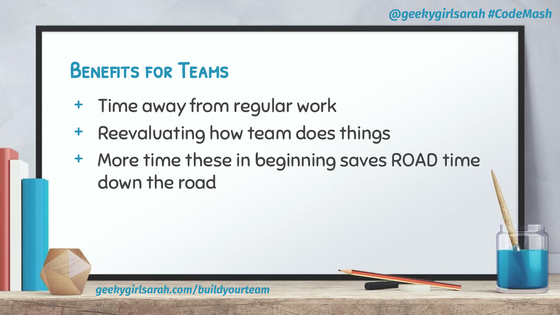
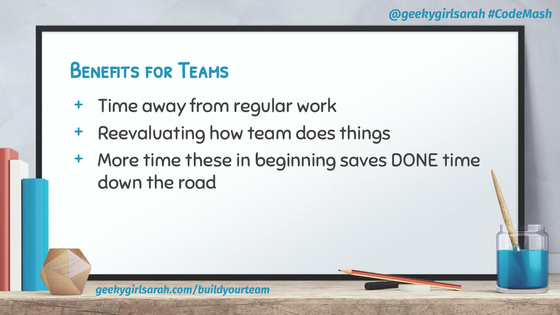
saves ROAD: ROAD -> DONE
